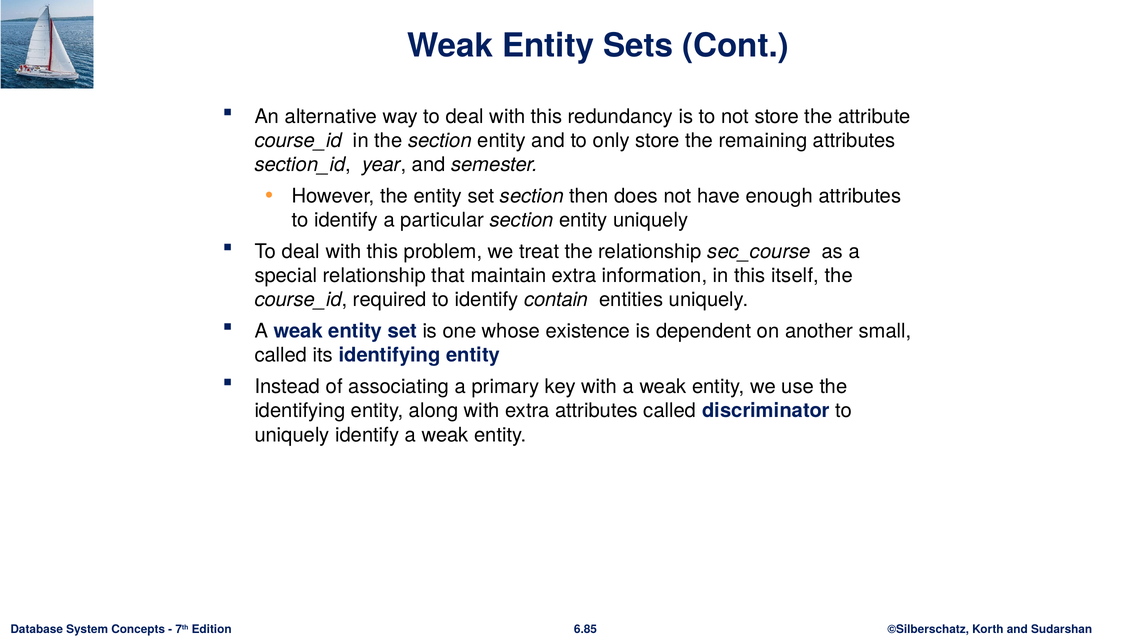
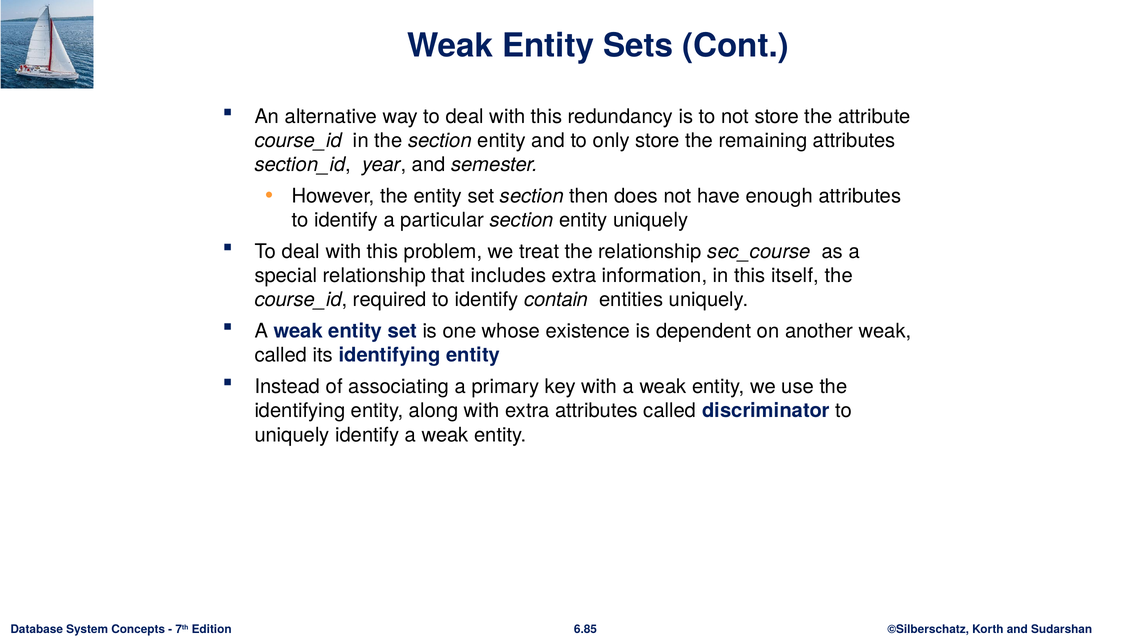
maintain: maintain -> includes
another small: small -> weak
